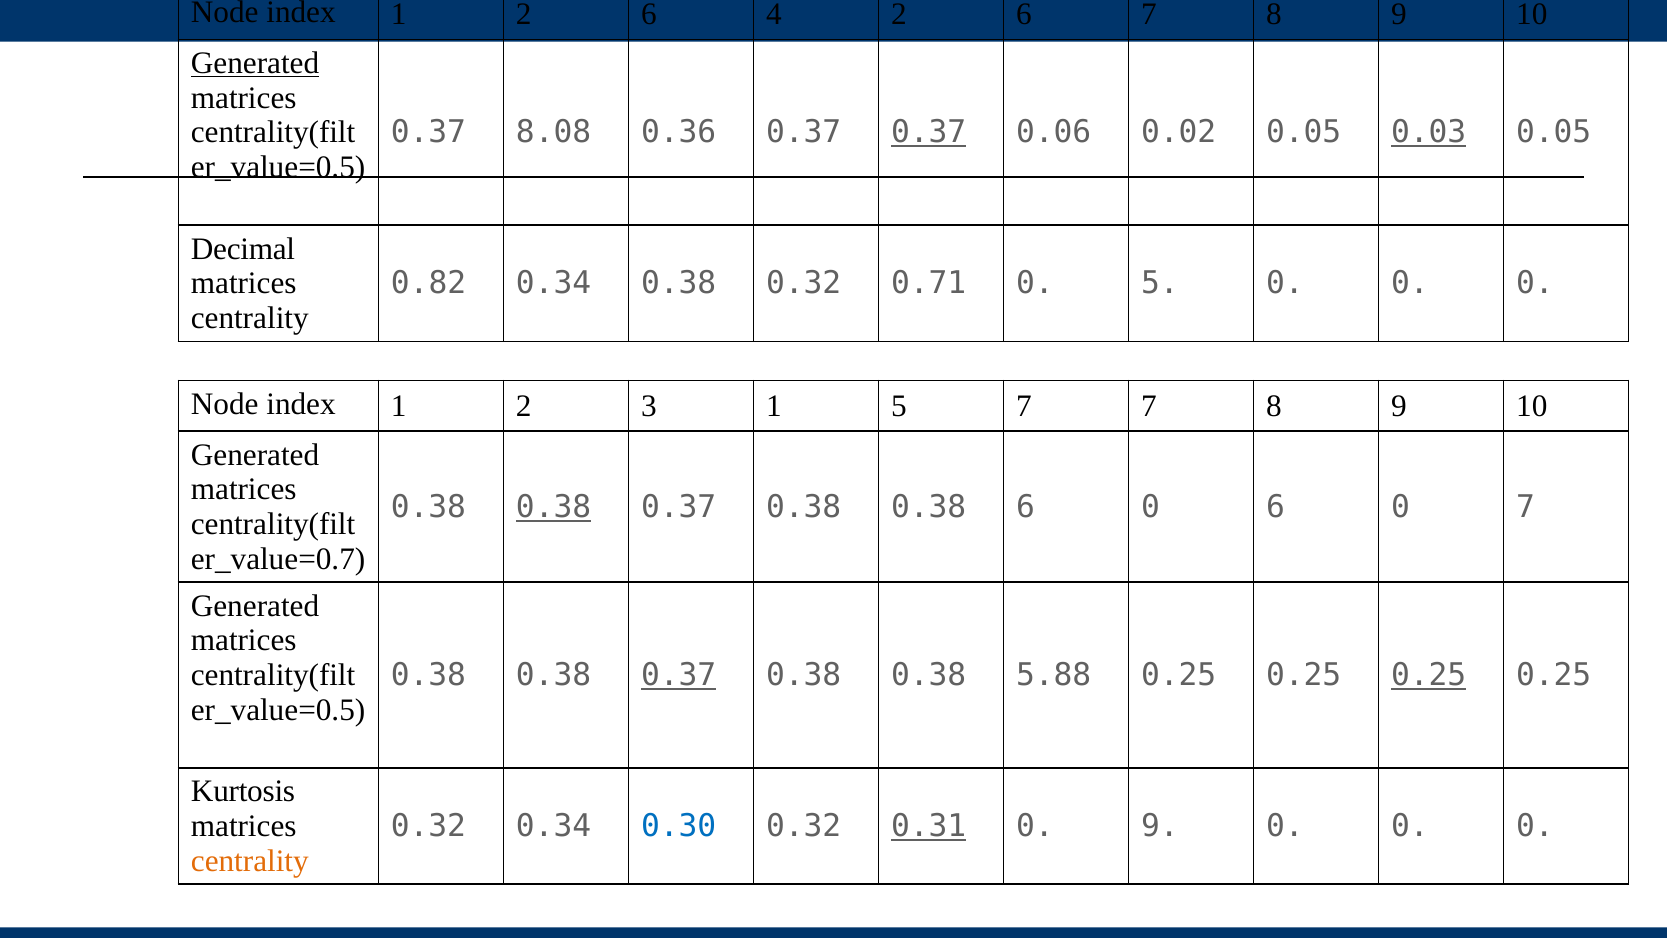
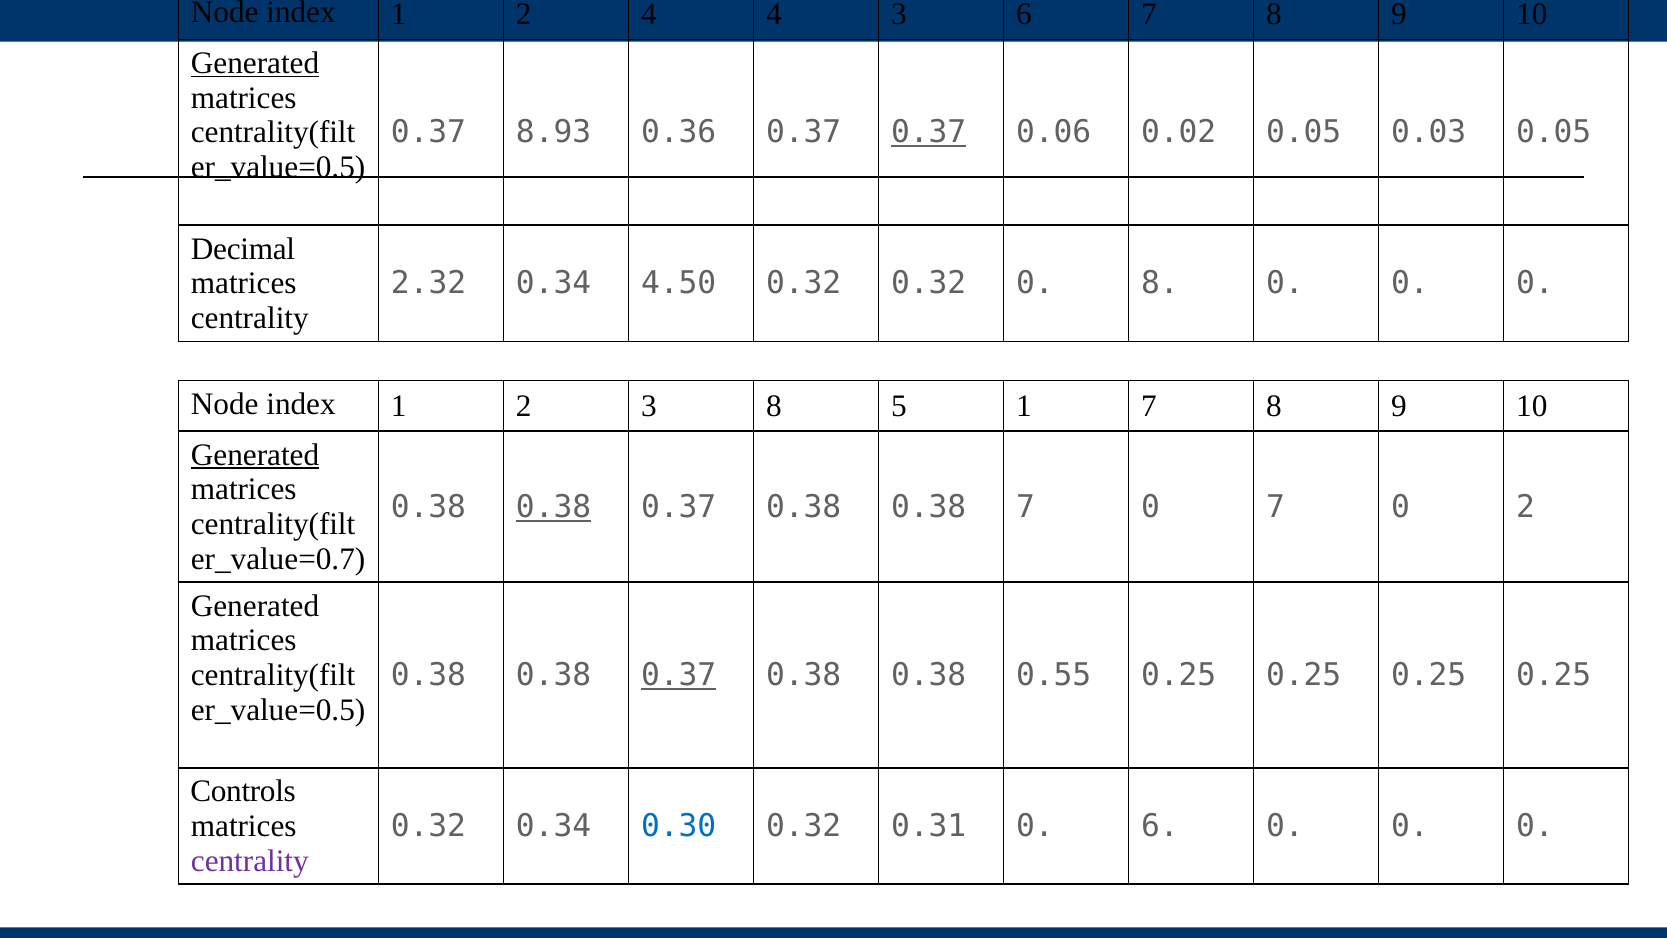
1 2 6: 6 -> 4
4 2: 2 -> 3
8.08: 8.08 -> 8.93
0.03 underline: present -> none
0.82: 0.82 -> 2.32
0.34 0.38: 0.38 -> 4.50
0.32 0.71: 0.71 -> 0.32
0 5: 5 -> 8
3 1: 1 -> 8
5 7: 7 -> 1
Generated at (255, 455) underline: none -> present
0.38 6: 6 -> 7
0 6: 6 -> 7
0 7: 7 -> 2
5.88: 5.88 -> 0.55
0.25 at (1429, 675) underline: present -> none
Kurtosis: Kurtosis -> Controls
0.31 underline: present -> none
0 9: 9 -> 6
centrality at (250, 861) colour: orange -> purple
